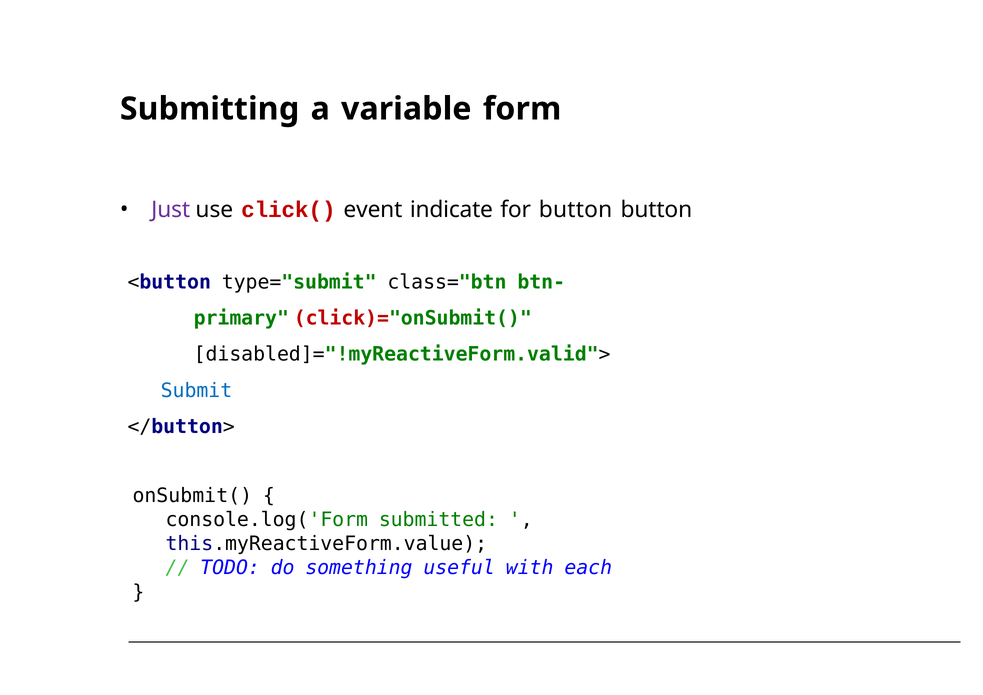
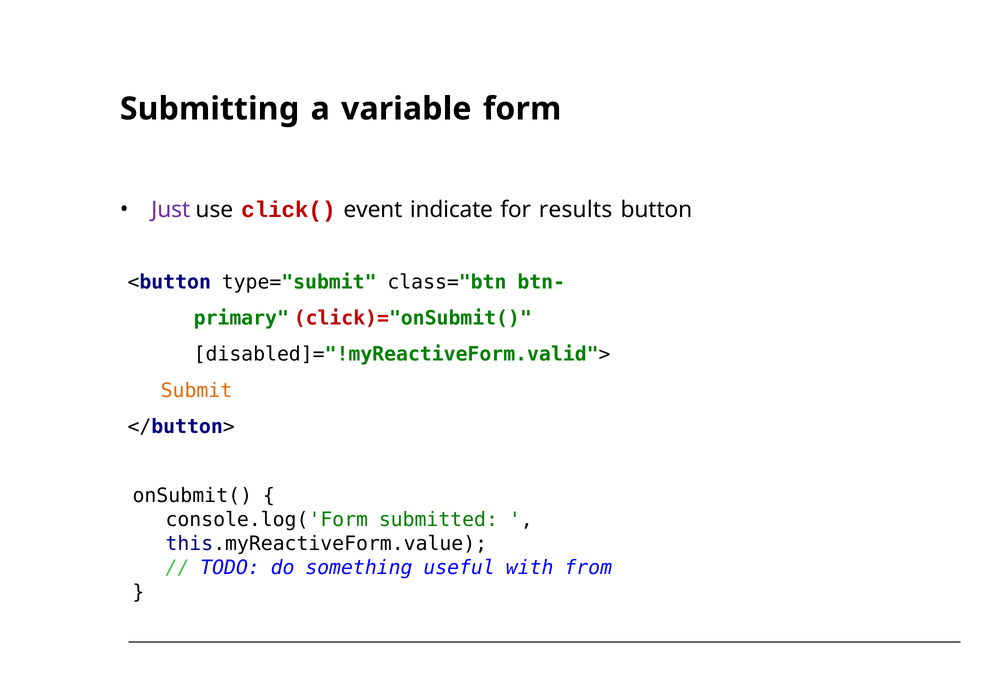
for button: button -> results
Submit colour: blue -> orange
each: each -> from
